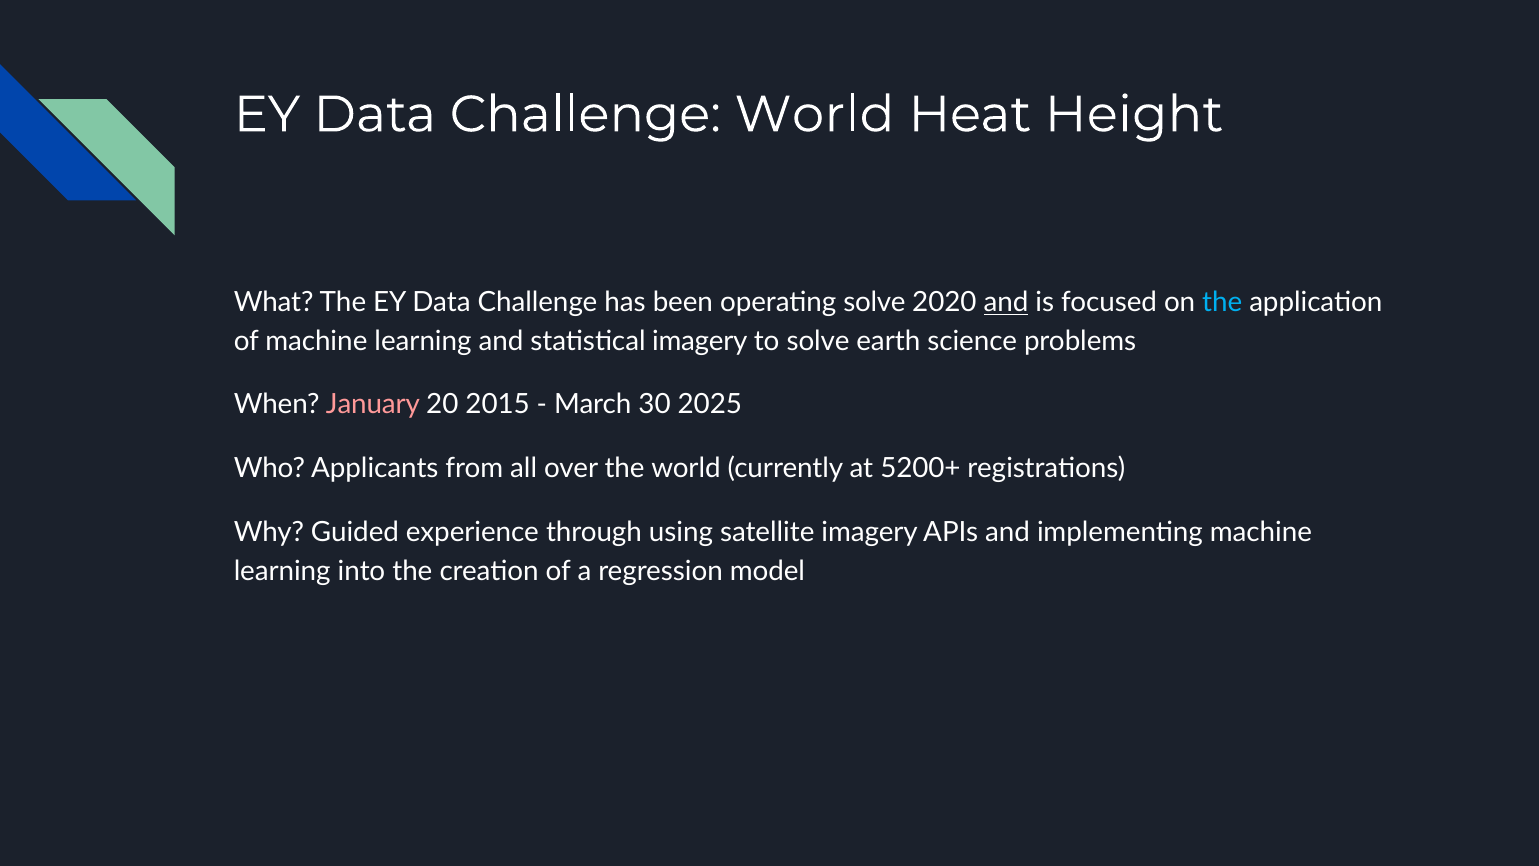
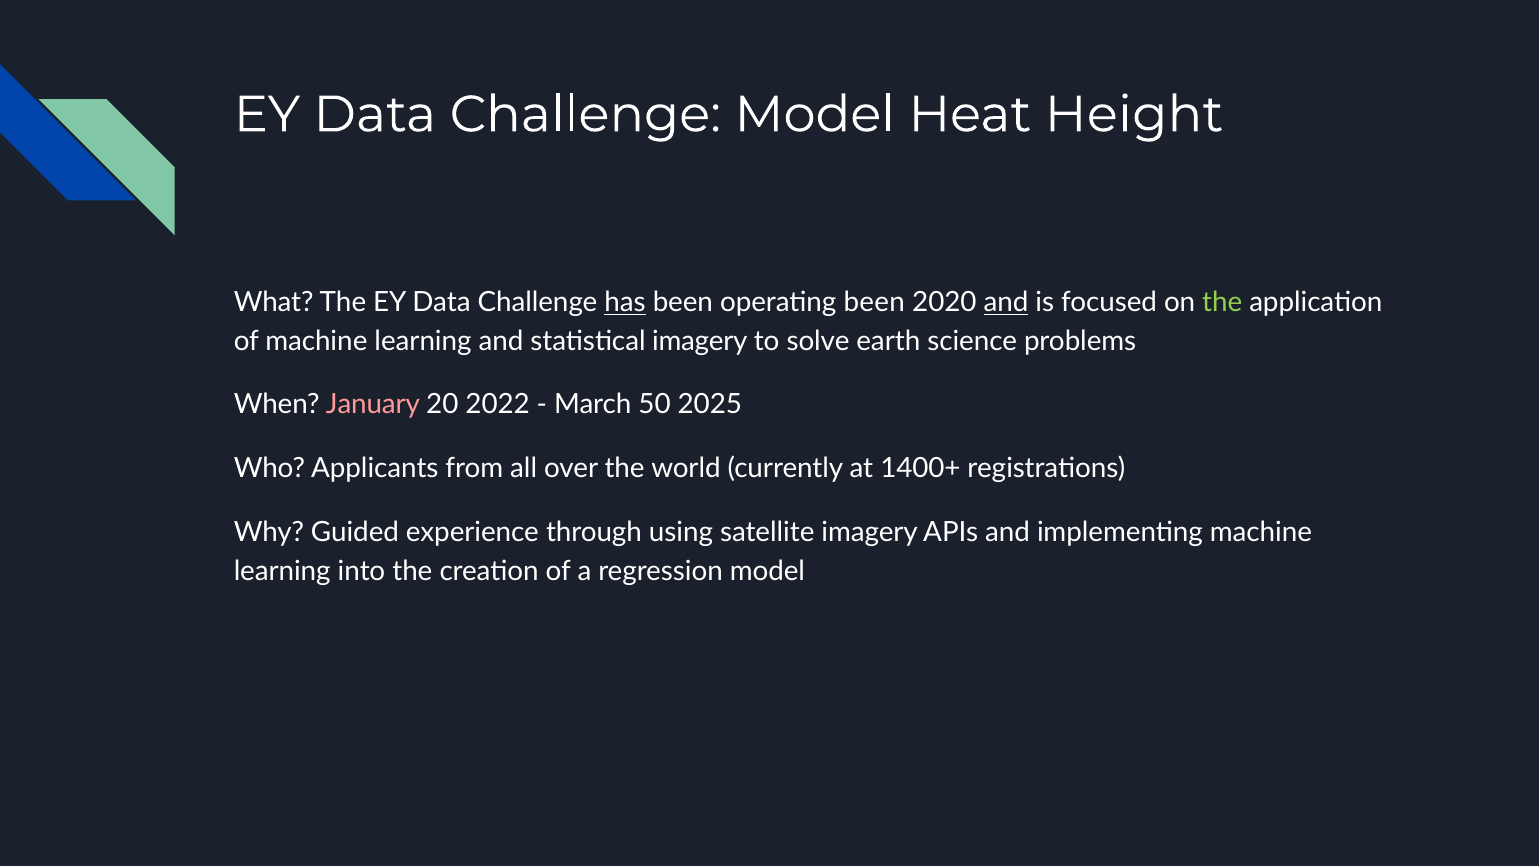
Challenge World: World -> Model
has underline: none -> present
operating solve: solve -> been
the at (1222, 302) colour: light blue -> light green
2015: 2015 -> 2022
30: 30 -> 50
5200+: 5200+ -> 1400+
